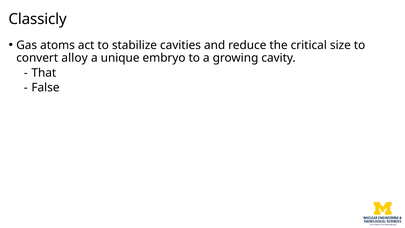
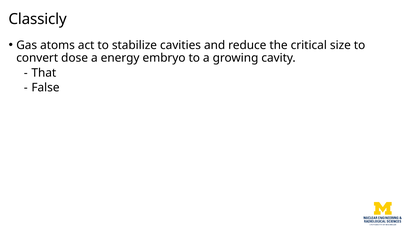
alloy: alloy -> dose
unique: unique -> energy
